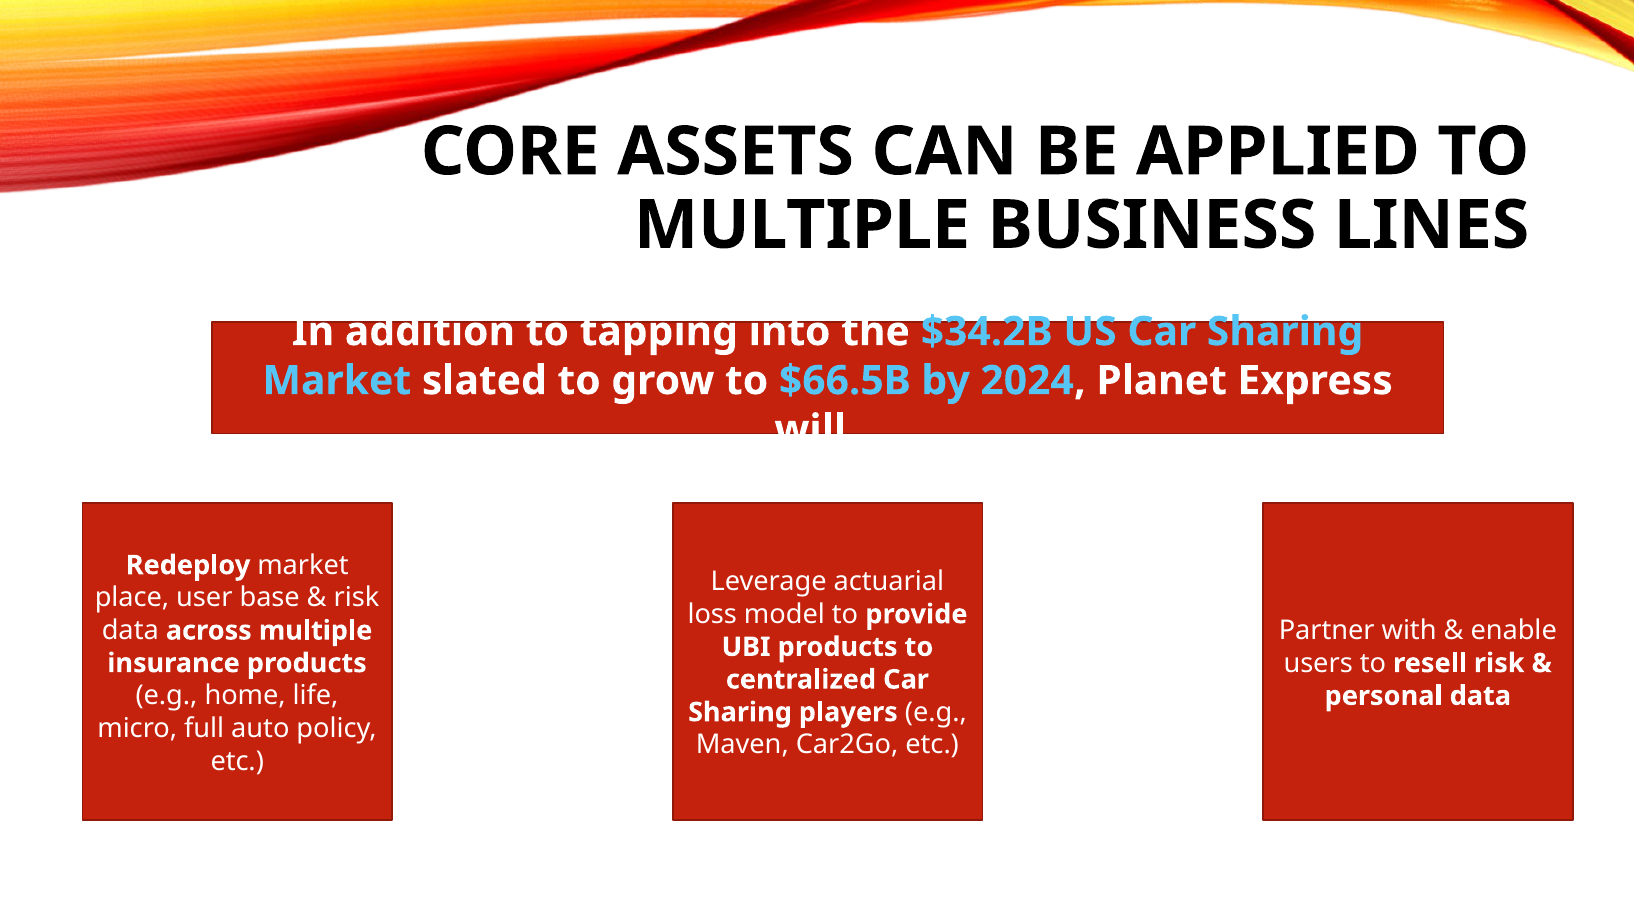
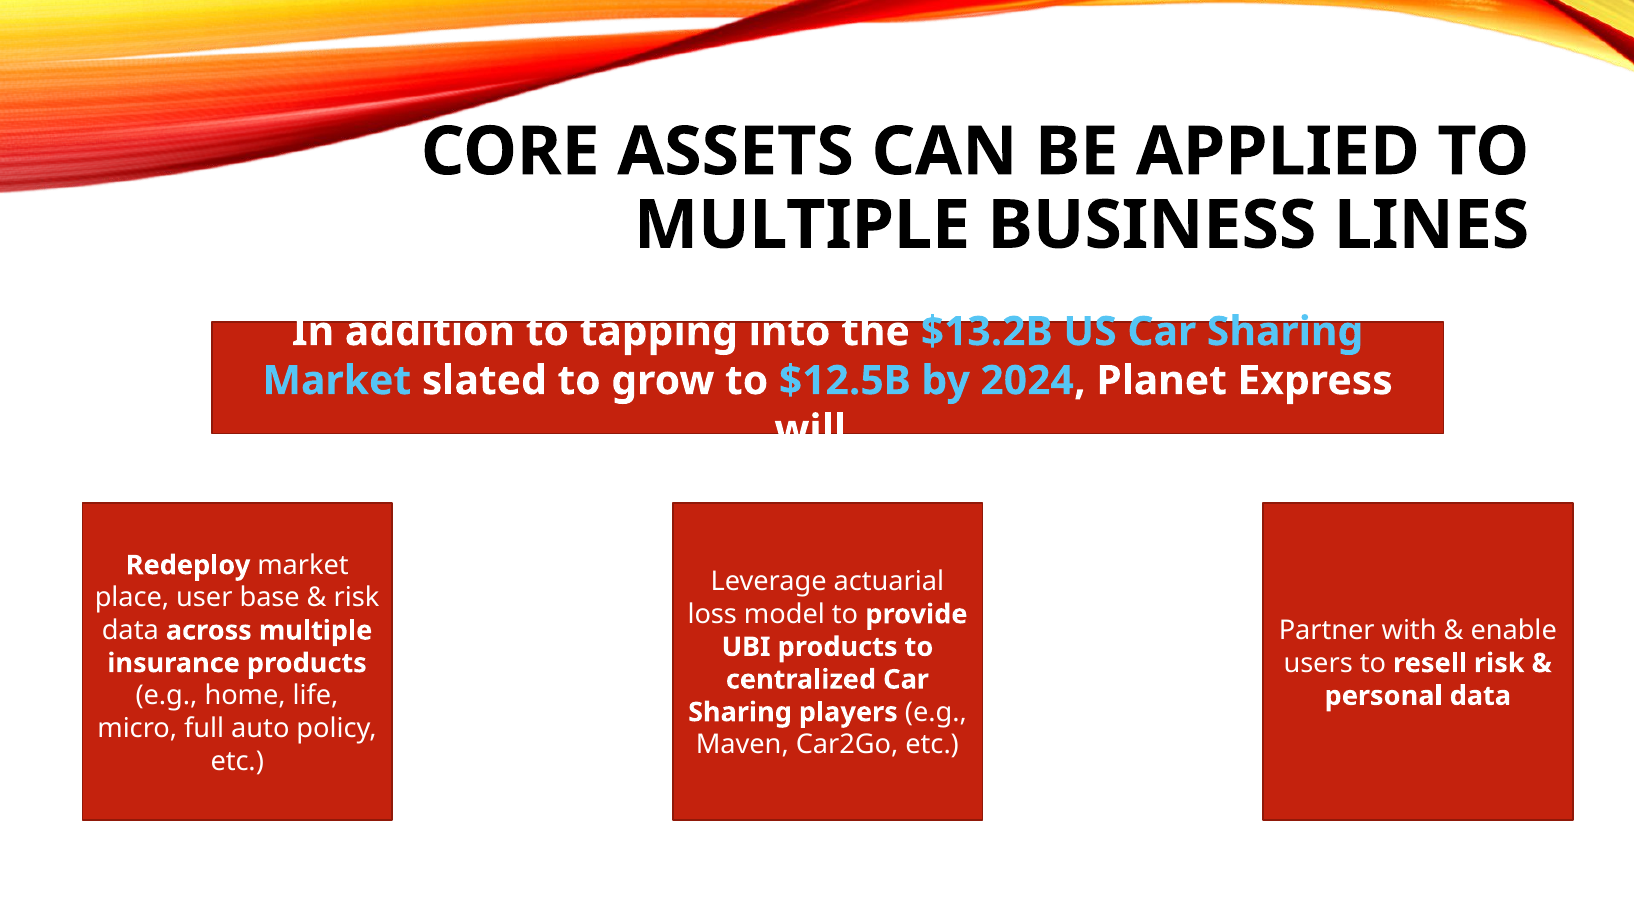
$34.2B: $34.2B -> $13.2B
$66.5B: $66.5B -> $12.5B
